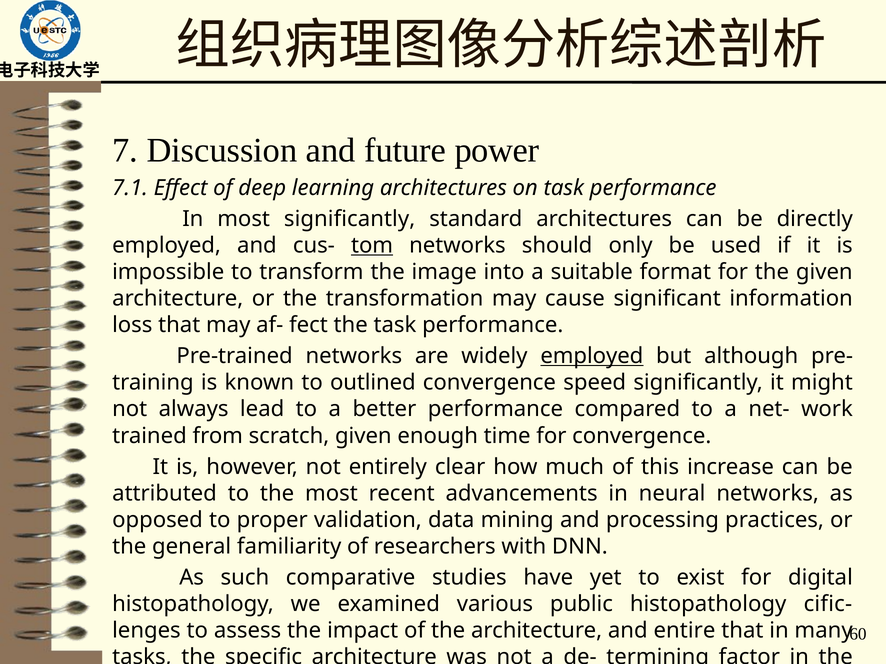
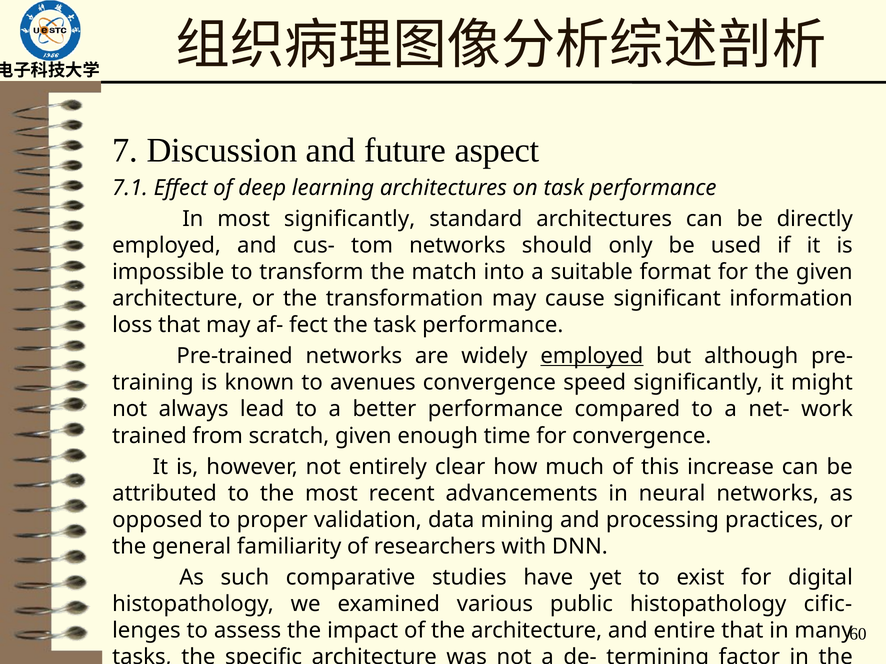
power: power -> aspect
tom underline: present -> none
image: image -> match
outlined: outlined -> avenues
